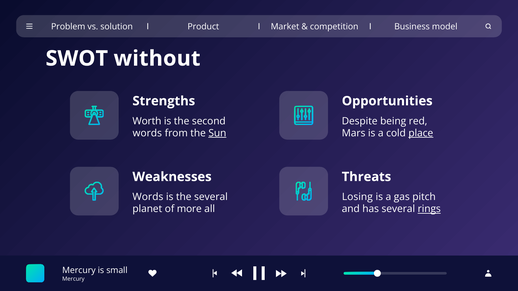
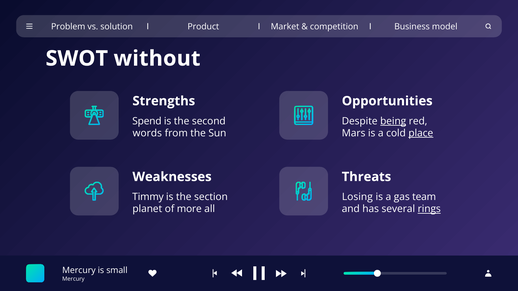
Worth: Worth -> Spend
being underline: none -> present
Sun underline: present -> none
Words at (148, 197): Words -> Timmy
the several: several -> section
pitch: pitch -> team
